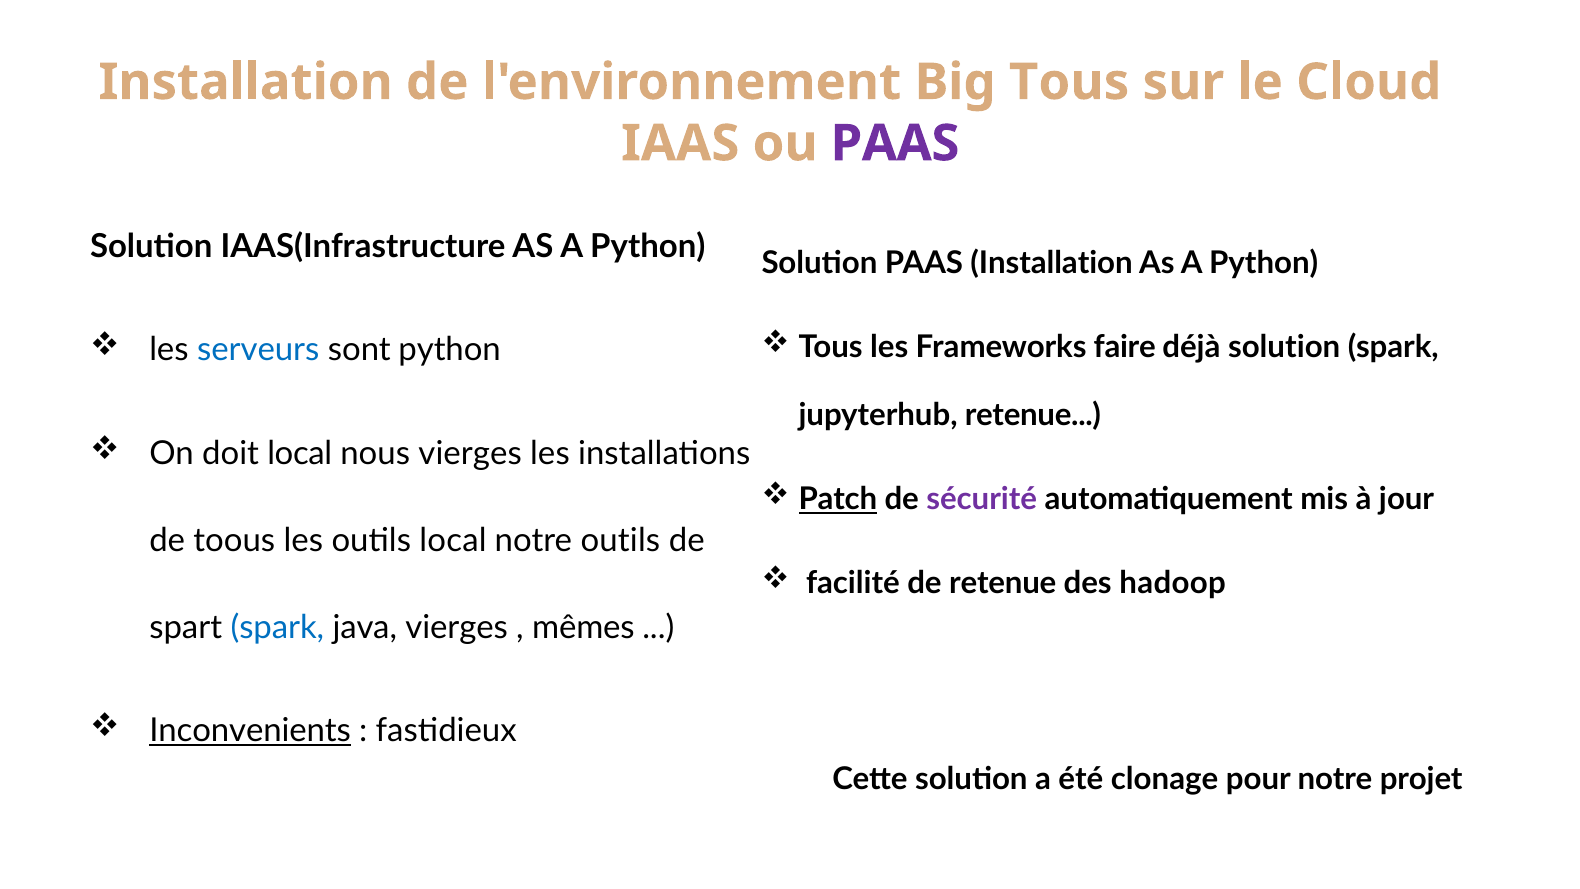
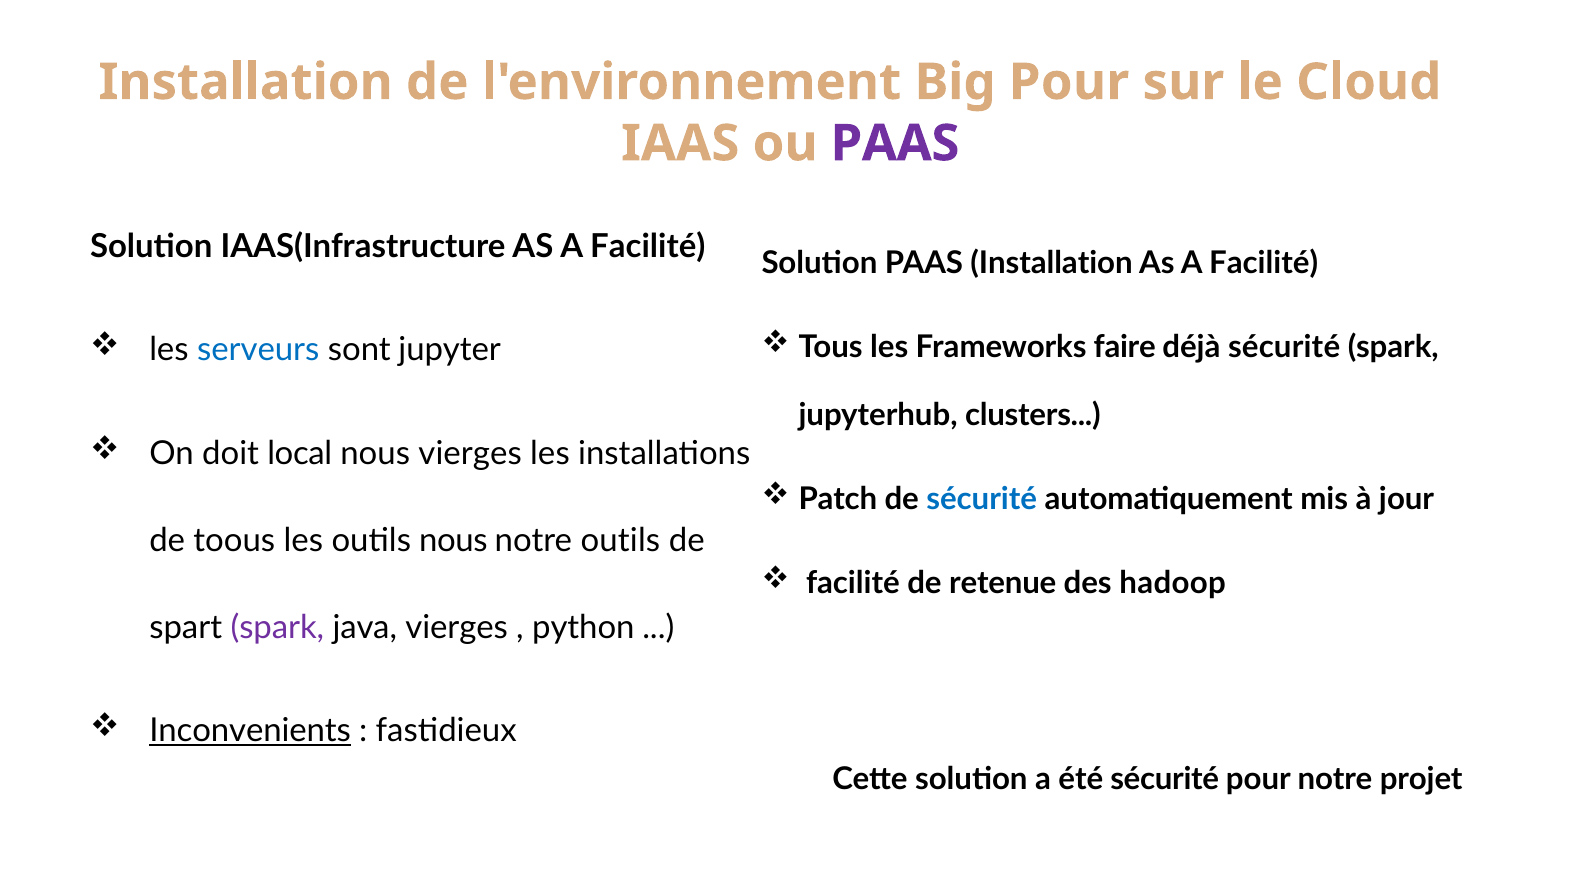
Big Tous: Tous -> Pour
IAAS(Infrastructure AS A Python: Python -> Facilité
Python at (1264, 264): Python -> Facilité
déjà solution: solution -> sécurité
sont python: python -> jupyter
jupyterhub retenue: retenue -> clusters
Patch underline: present -> none
sécurité at (982, 499) colour: purple -> blue
outils local: local -> nous
spark at (277, 627) colour: blue -> purple
mêmes: mêmes -> python
été clonage: clonage -> sécurité
